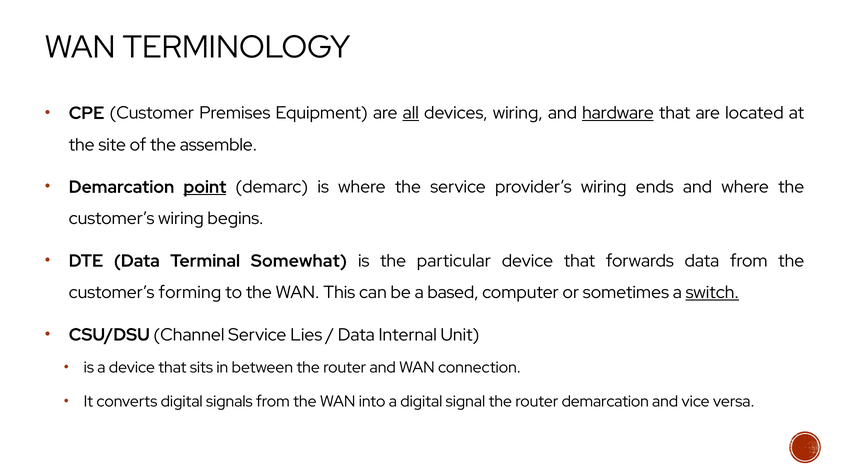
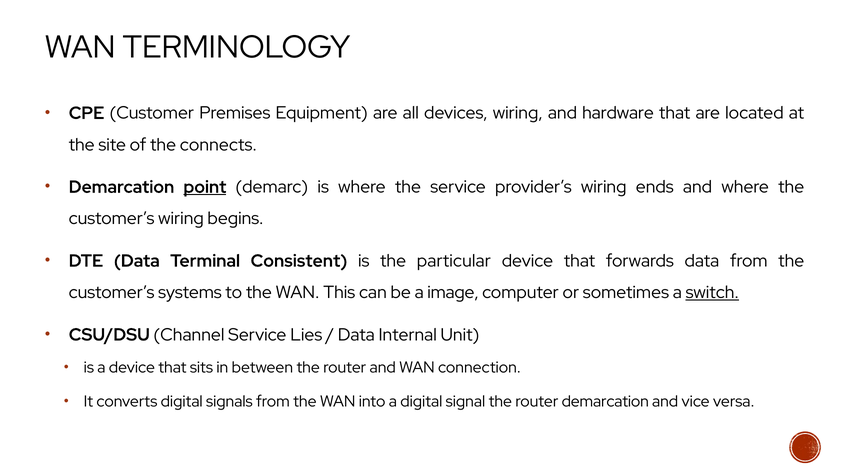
all underline: present -> none
hardware underline: present -> none
assemble: assemble -> connects
Somewhat: Somewhat -> Consistent
forming: forming -> systems
based: based -> image
